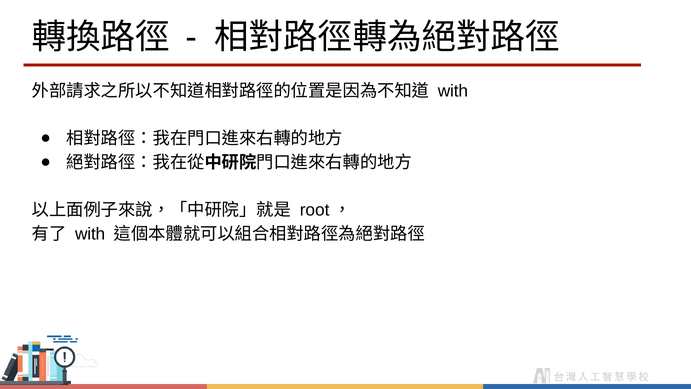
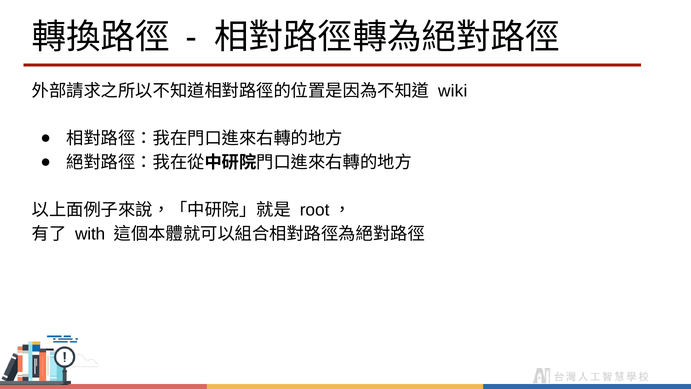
with at (453, 91): with -> wiki
